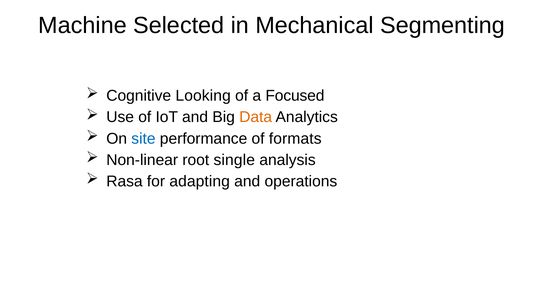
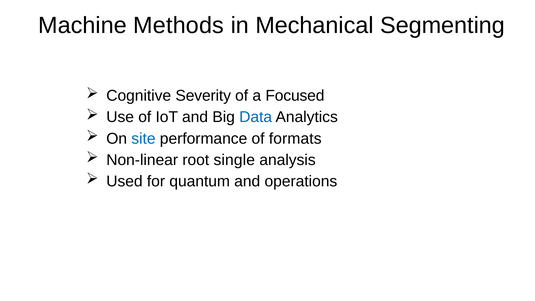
Selected: Selected -> Methods
Looking: Looking -> Severity
Data colour: orange -> blue
Rasa: Rasa -> Used
adapting: adapting -> quantum
